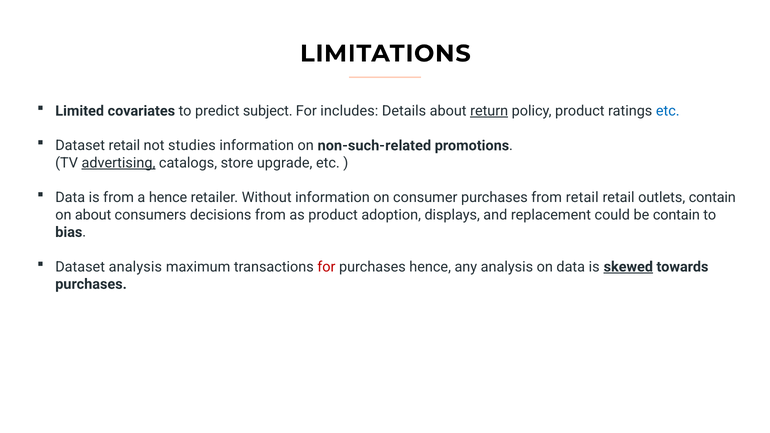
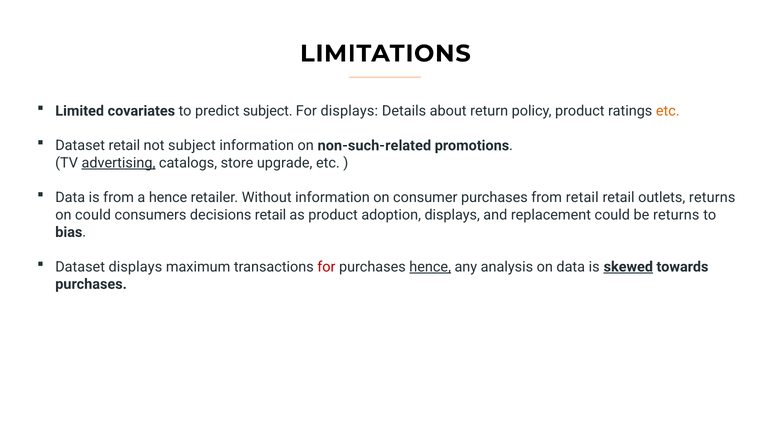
For includes: includes -> displays
return underline: present -> none
etc at (668, 111) colour: blue -> orange
not studies: studies -> subject
outlets contain: contain -> returns
on about: about -> could
decisions from: from -> retail
be contain: contain -> returns
Dataset analysis: analysis -> displays
hence at (430, 267) underline: none -> present
